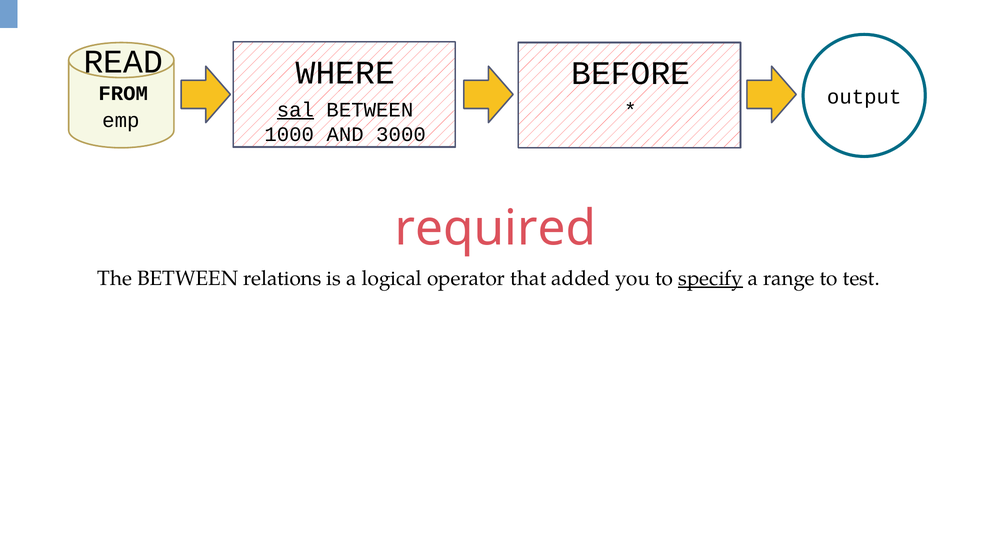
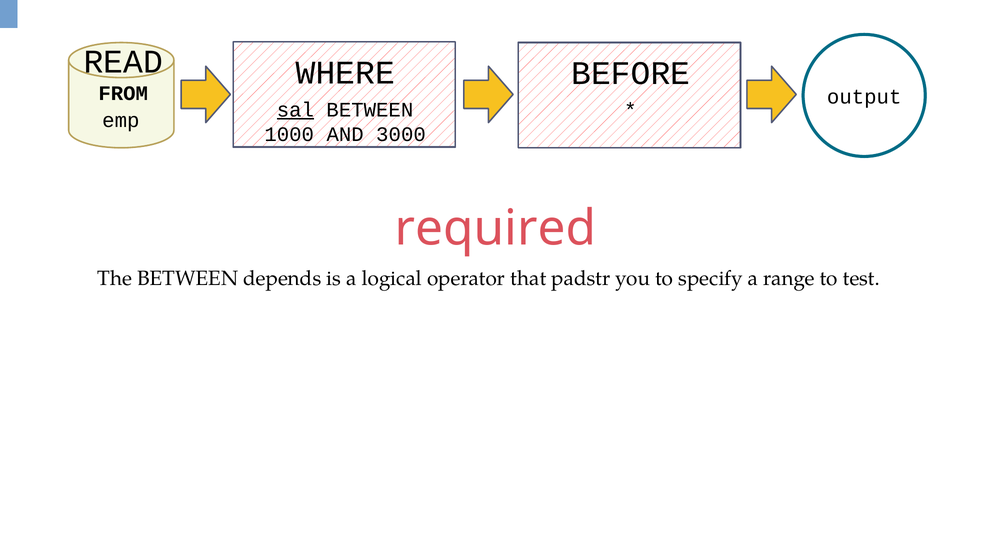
relations: relations -> depends
added: added -> padstr
specify underline: present -> none
